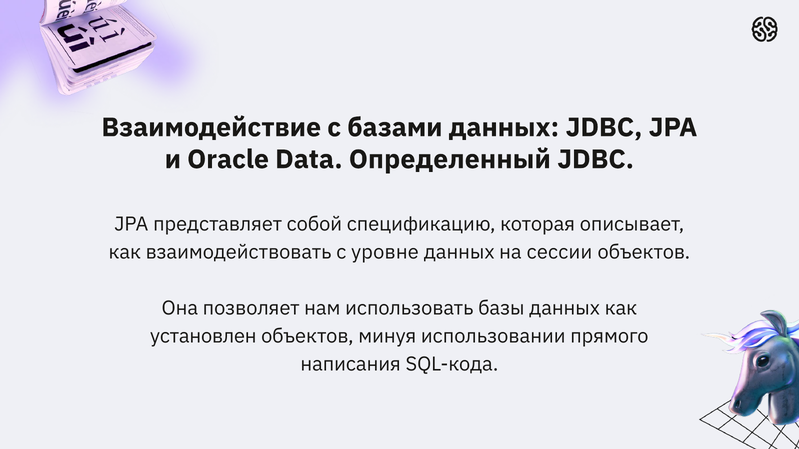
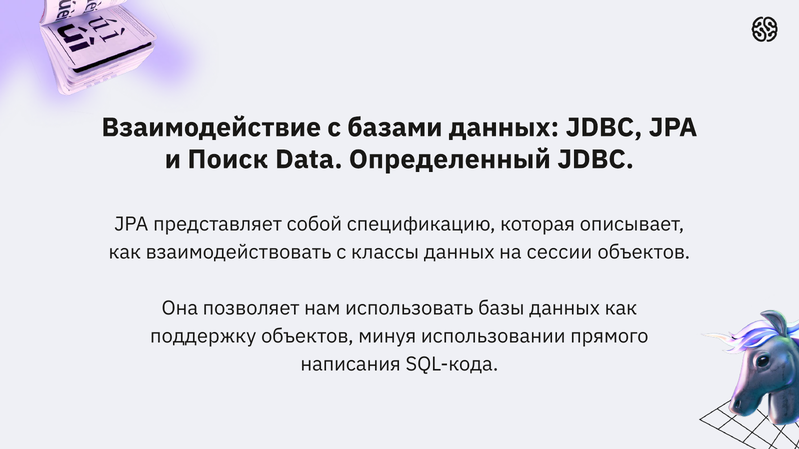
Oracle: Oracle -> Поиск
уровне: уровне -> классы
установлен: установлен -> поддержку
